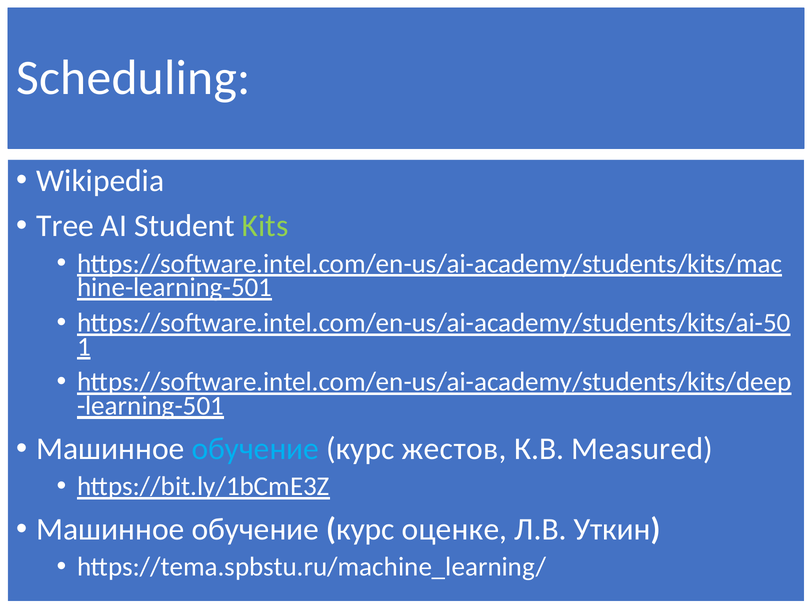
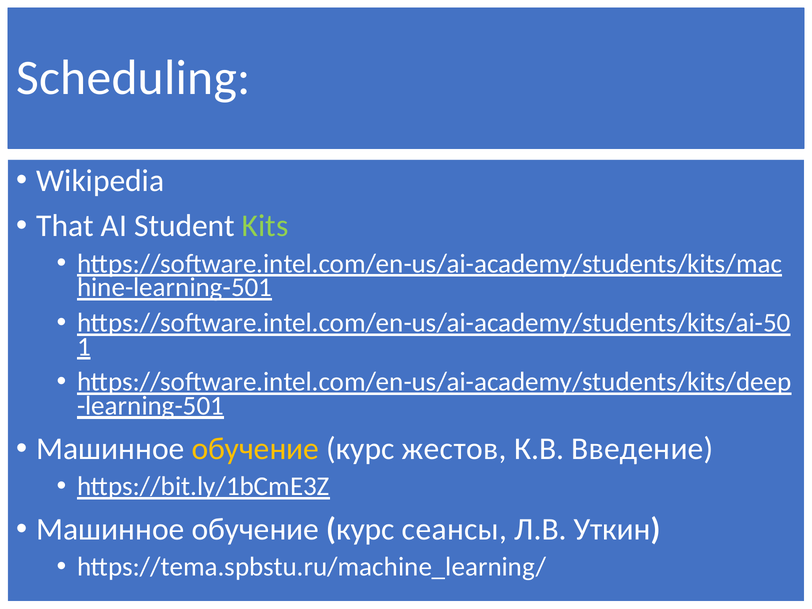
Tree: Tree -> That
обучение at (255, 449) colour: light blue -> yellow
Measured: Measured -> Введение
оценке: оценке -> сеансы
